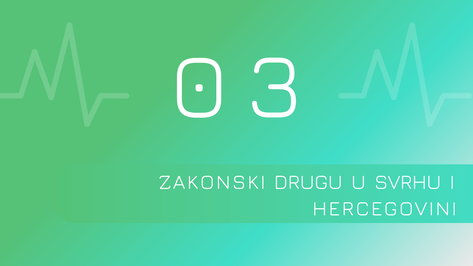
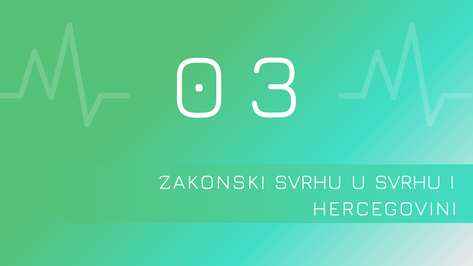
ZAKONSKI DRUGU: DRUGU -> SVRHU
